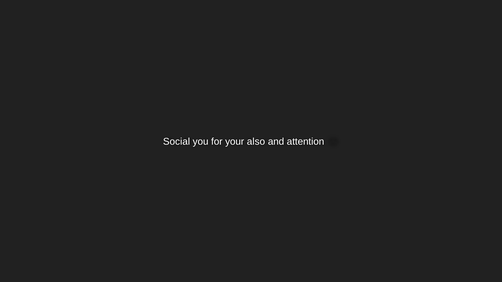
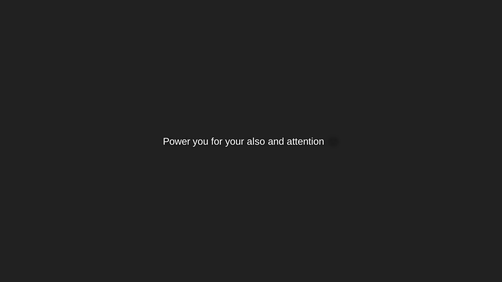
Social: Social -> Power
